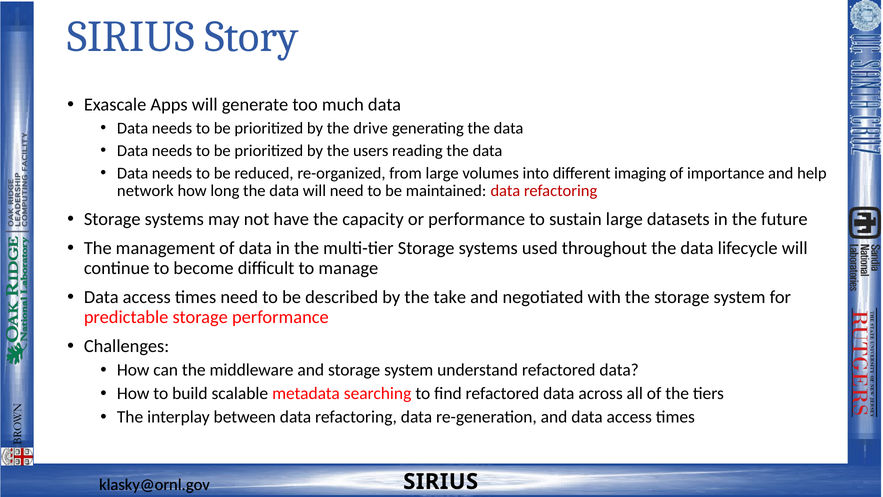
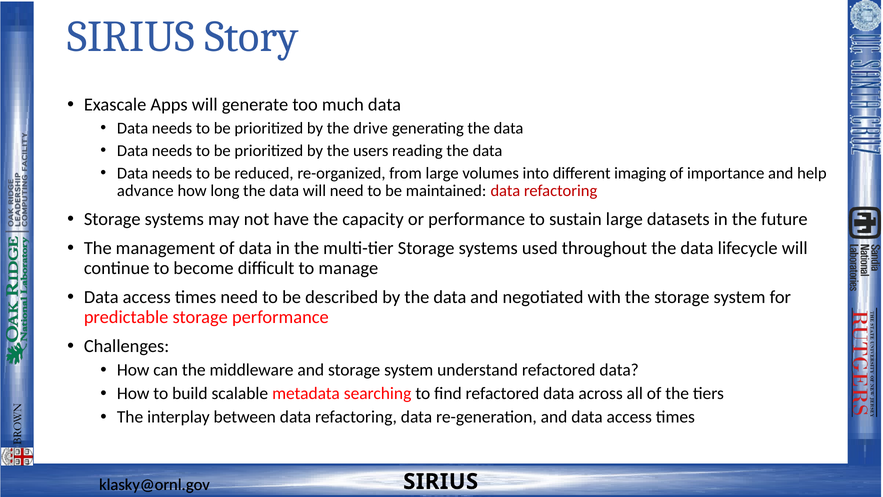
network: network -> advance
by the take: take -> data
